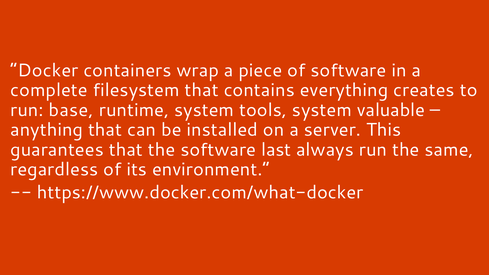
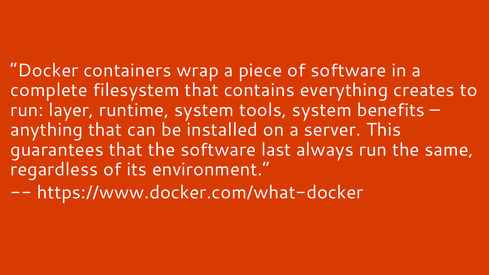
base: base -> layer
valuable: valuable -> benefits
